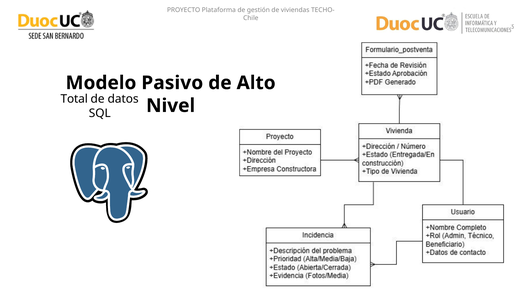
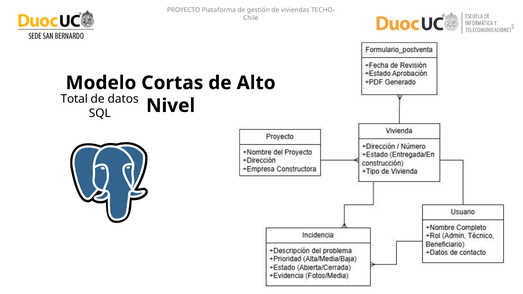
Pasivo: Pasivo -> Cortas
